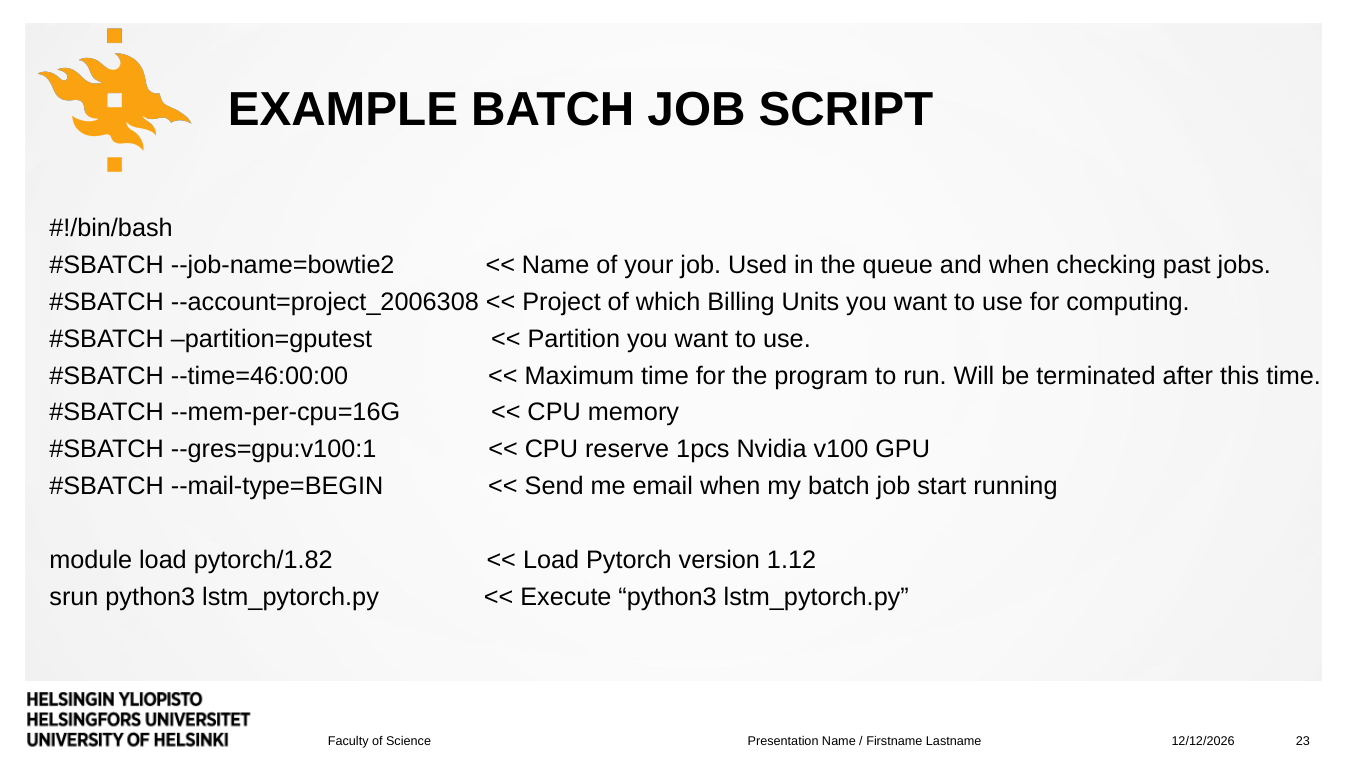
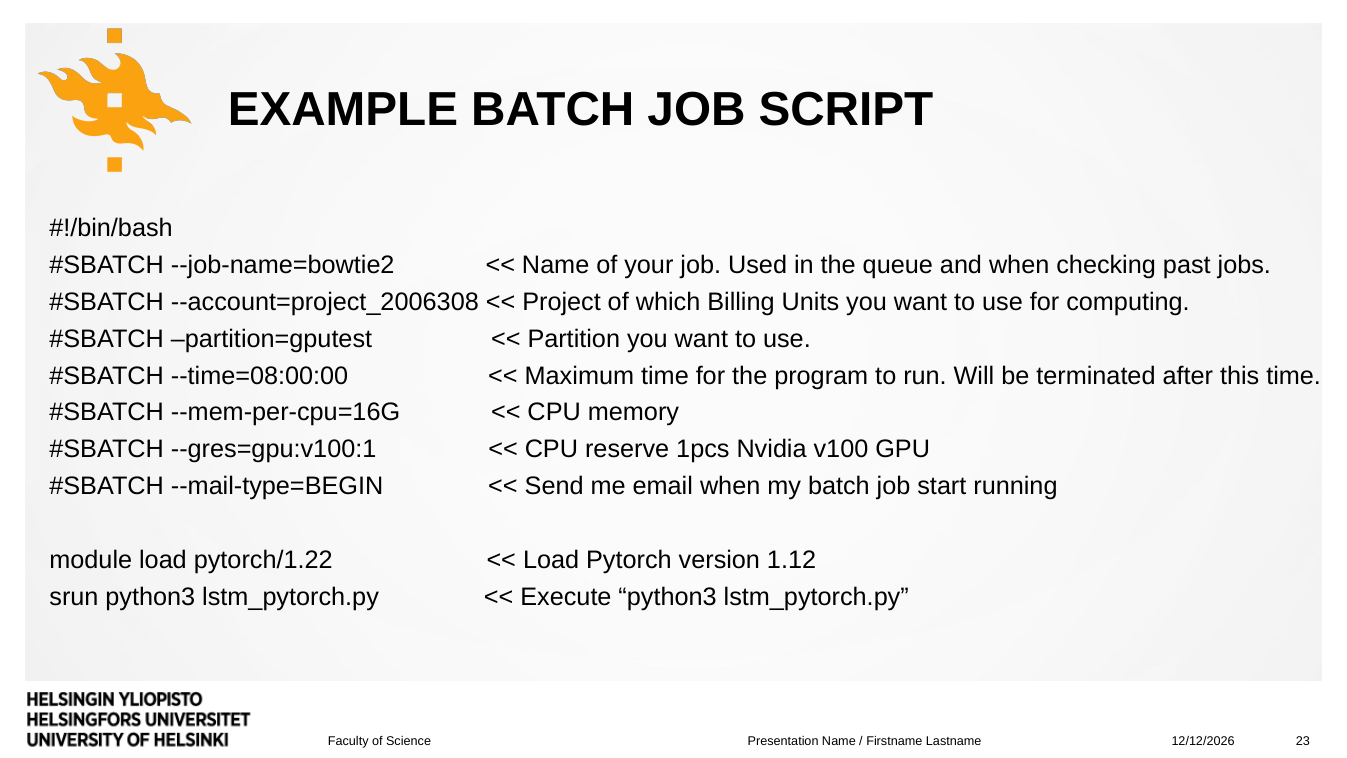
--time=46:00:00: --time=46:00:00 -> --time=08:00:00
pytorch/1.82: pytorch/1.82 -> pytorch/1.22
